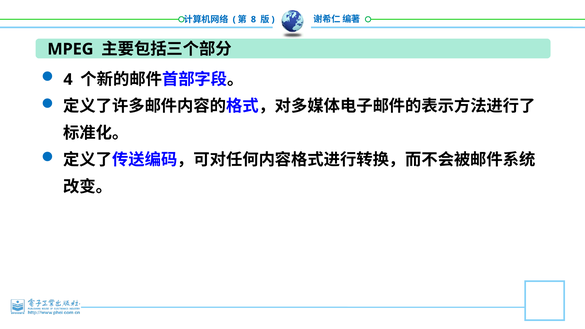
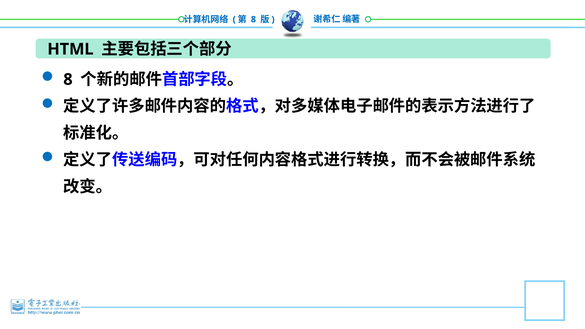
MPEG: MPEG -> HTML
4 at (68, 79): 4 -> 8
